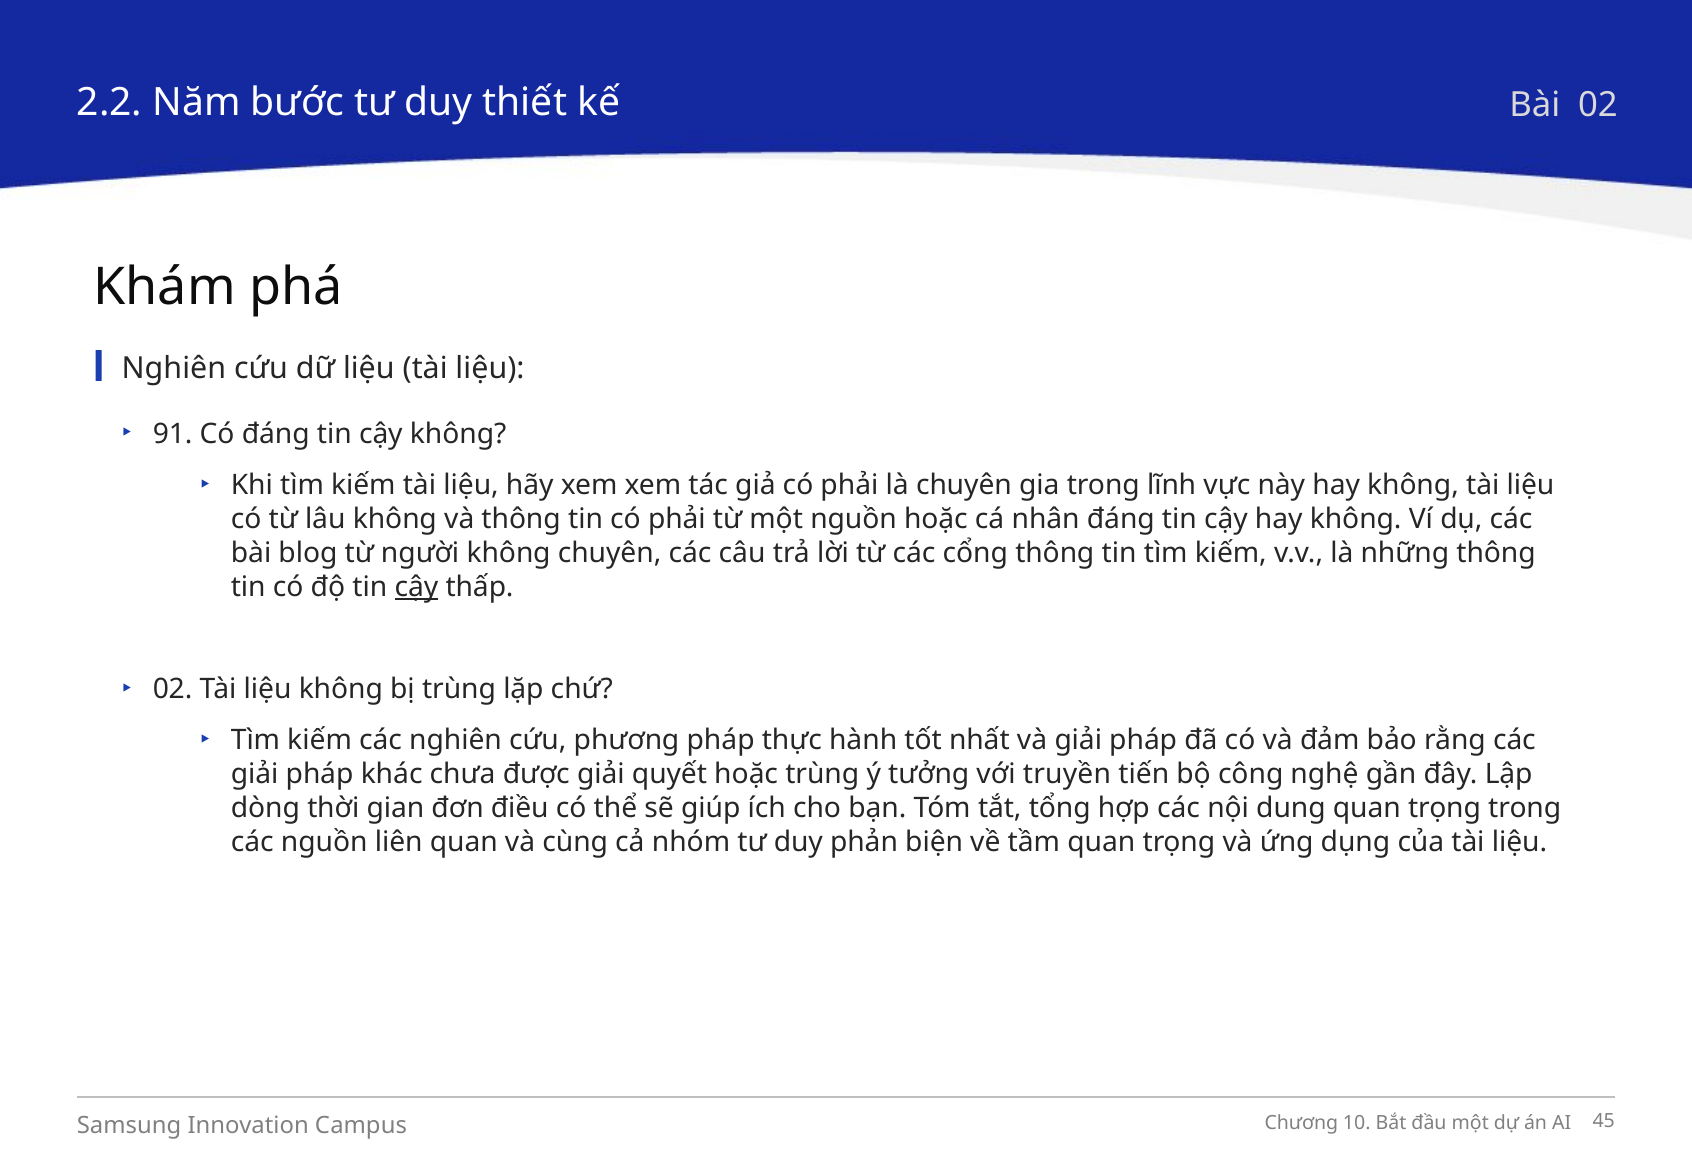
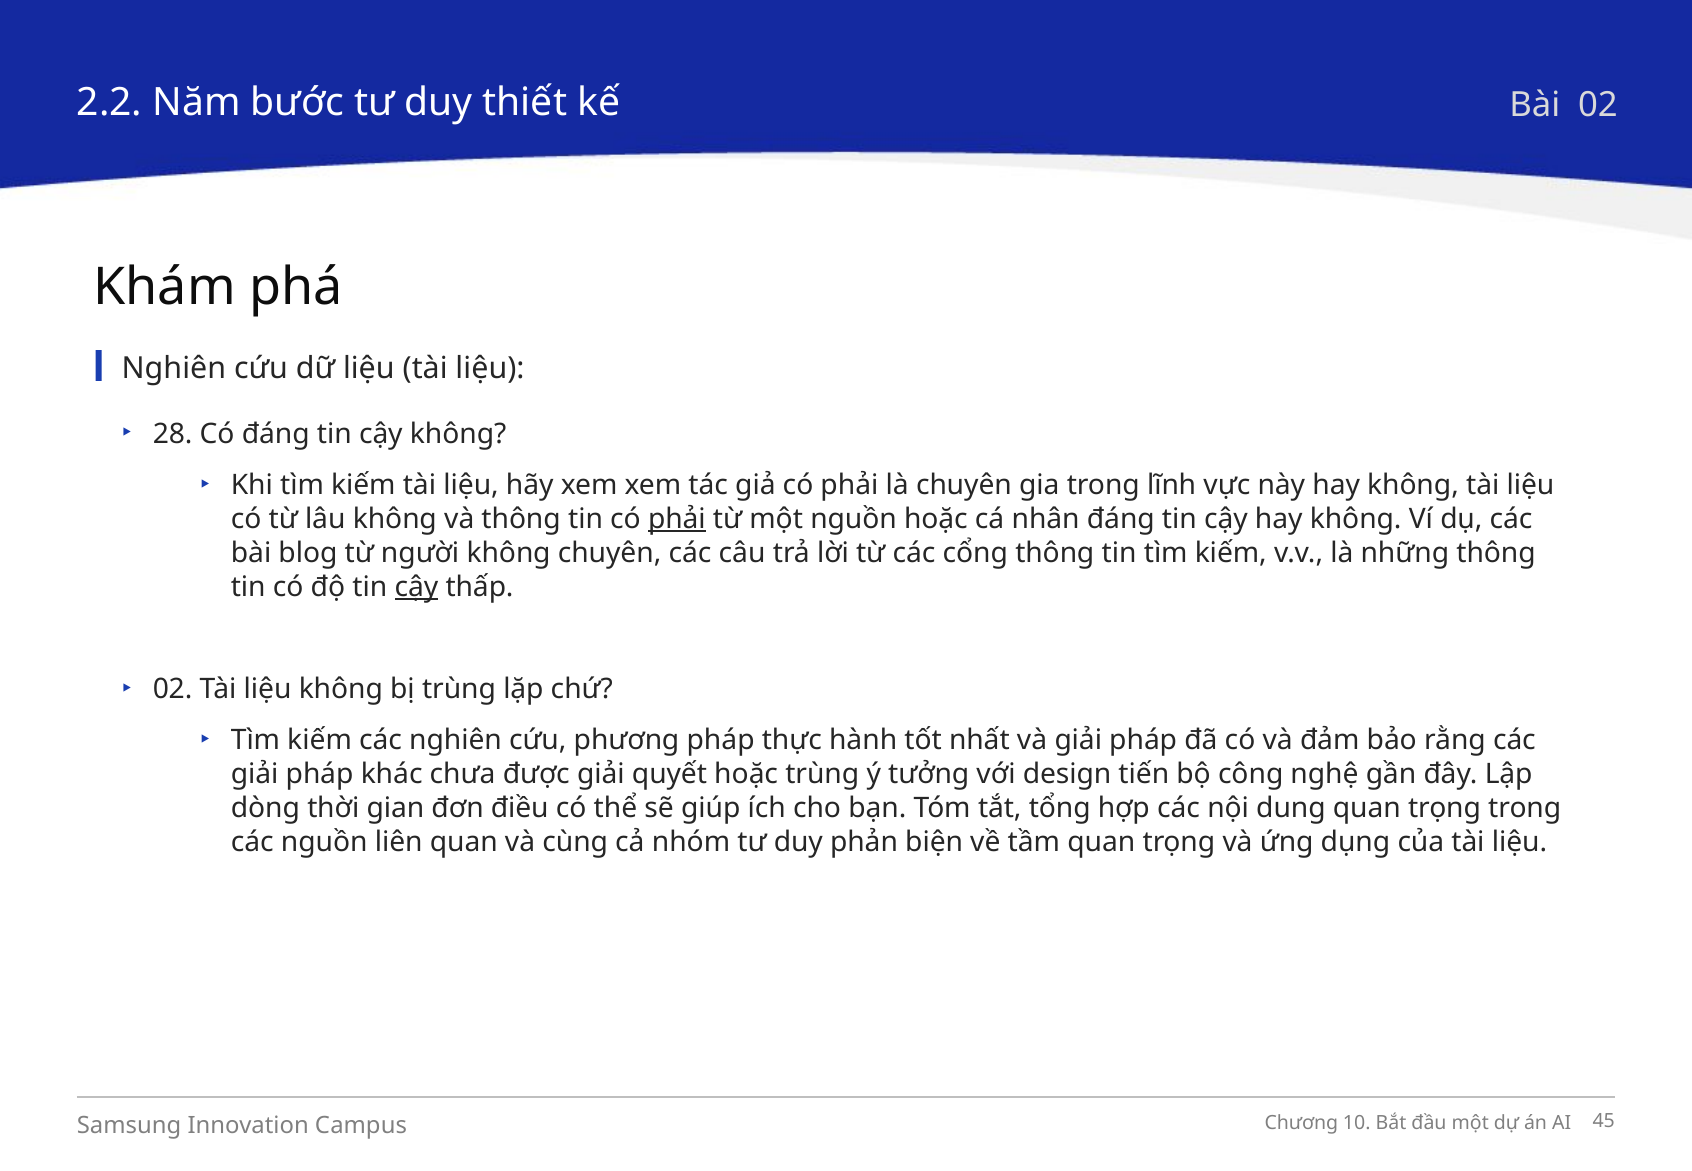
91: 91 -> 28
phải at (677, 519) underline: none -> present
truyền: truyền -> design
